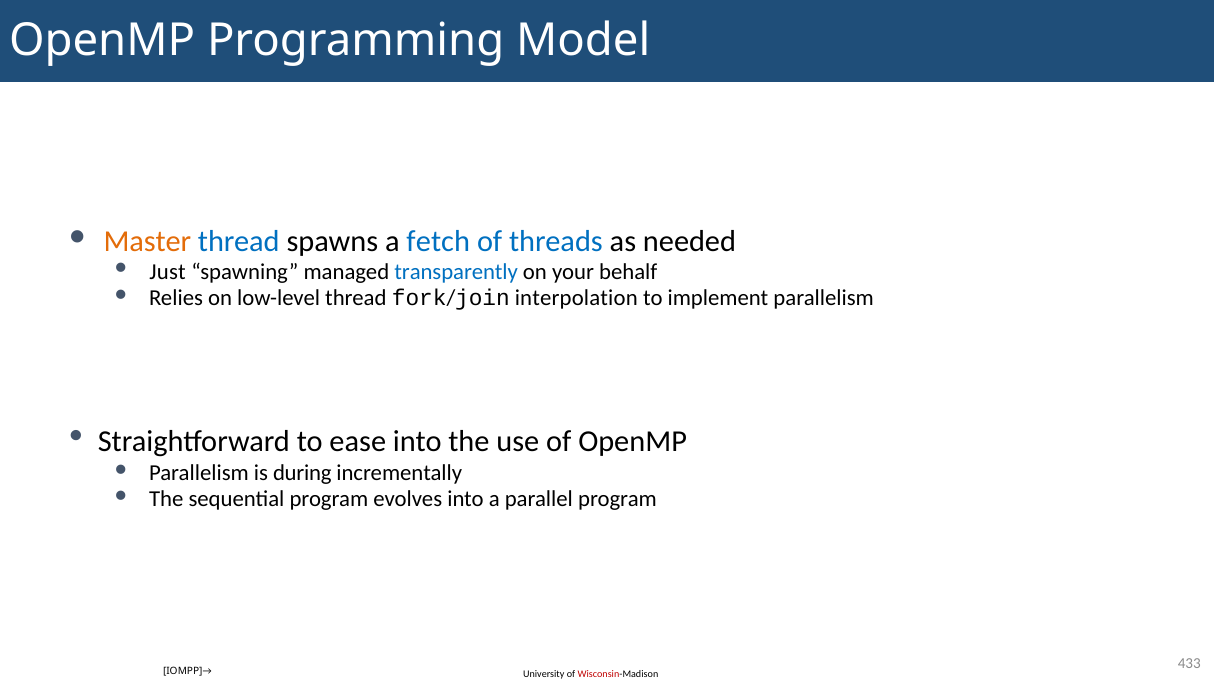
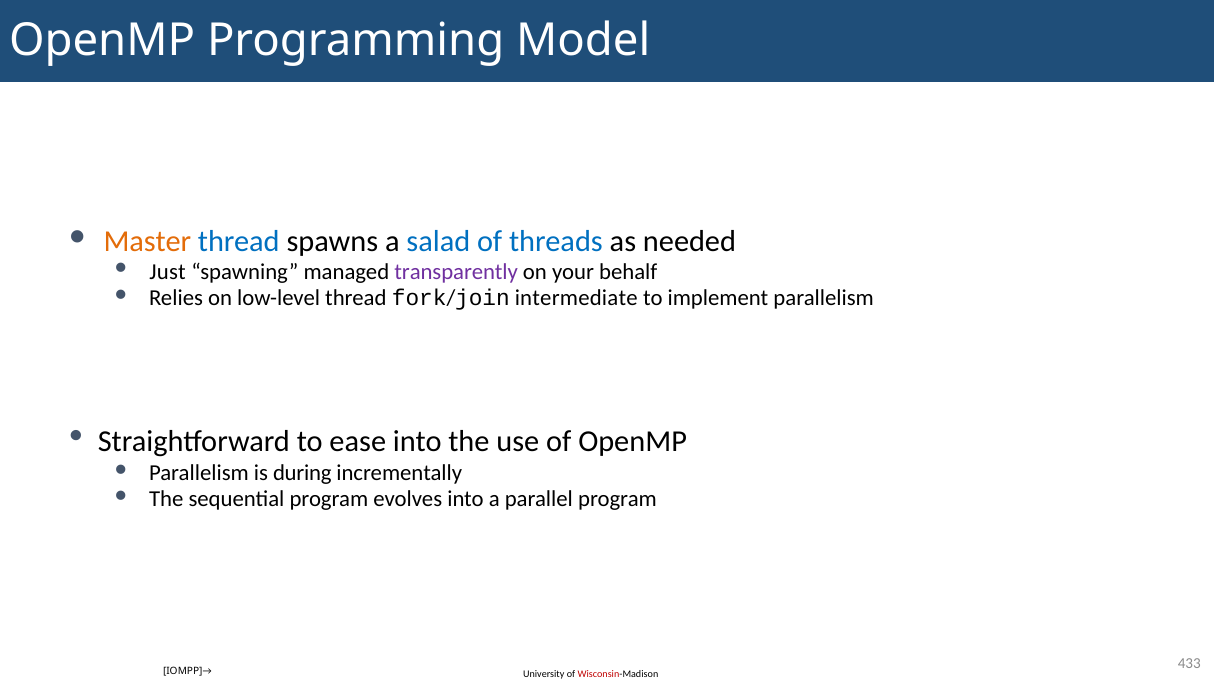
fetch: fetch -> salad
transparently colour: blue -> purple
interpolation: interpolation -> intermediate
